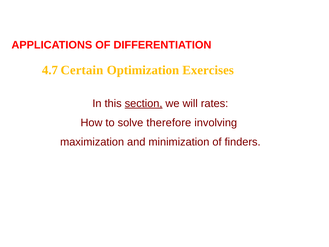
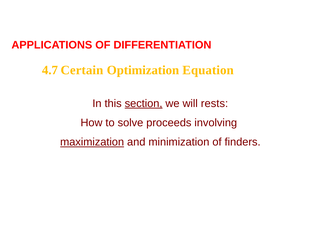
Exercises: Exercises -> Equation
rates: rates -> rests
therefore: therefore -> proceeds
maximization underline: none -> present
